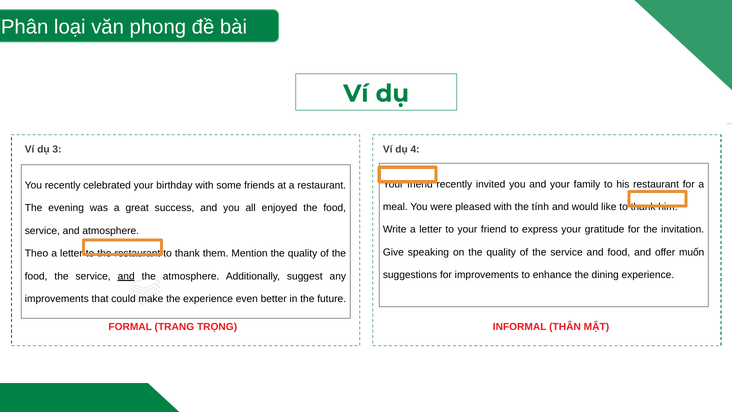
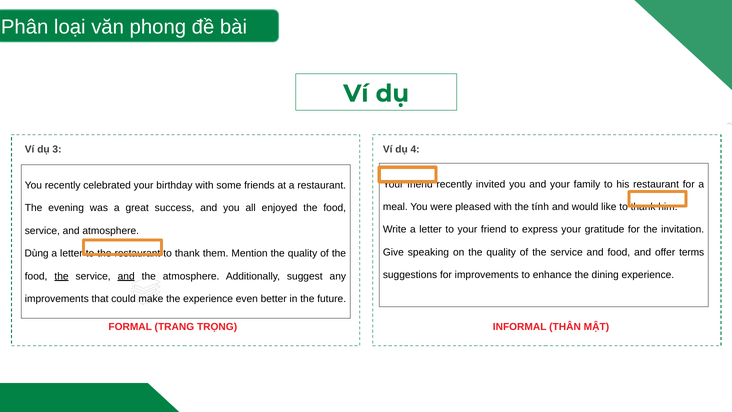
muốn: muốn -> terms
Theo: Theo -> Dùng
the at (61, 276) underline: none -> present
